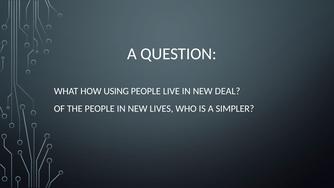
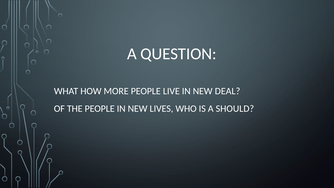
USING: USING -> MORE
SIMPLER: SIMPLER -> SHOULD
